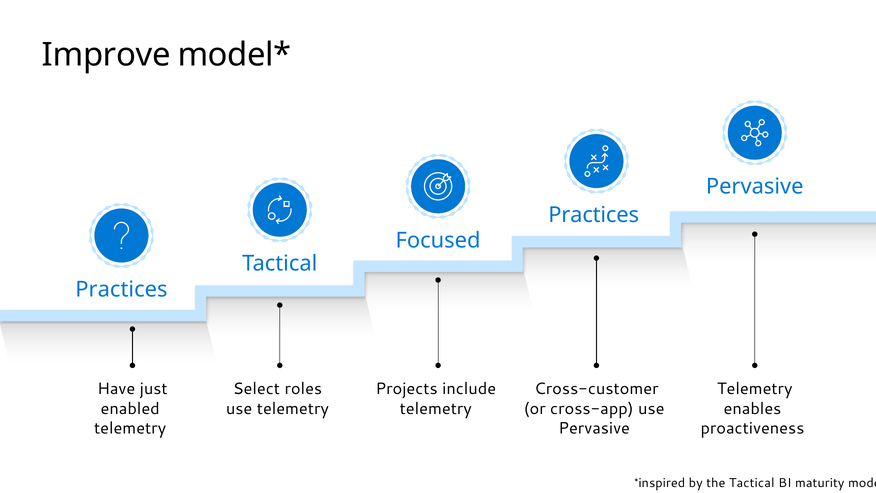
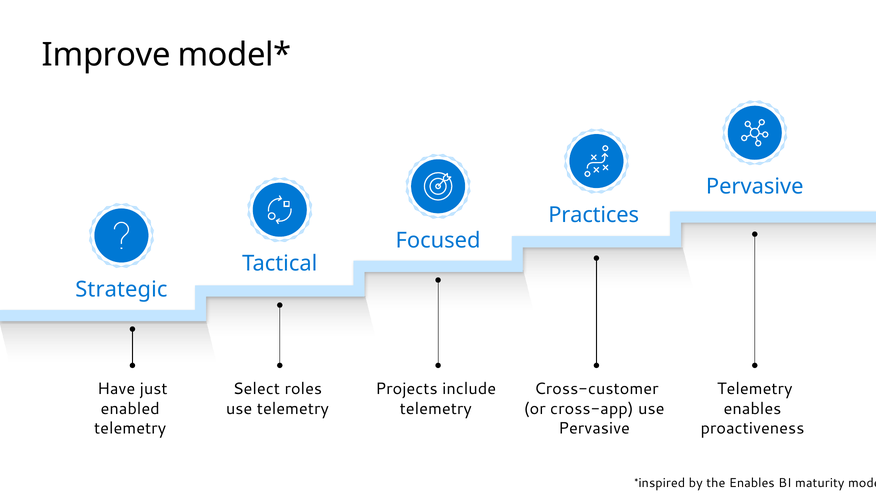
Practices at (121, 289): Practices -> Strategic
the Tactical: Tactical -> Enables
